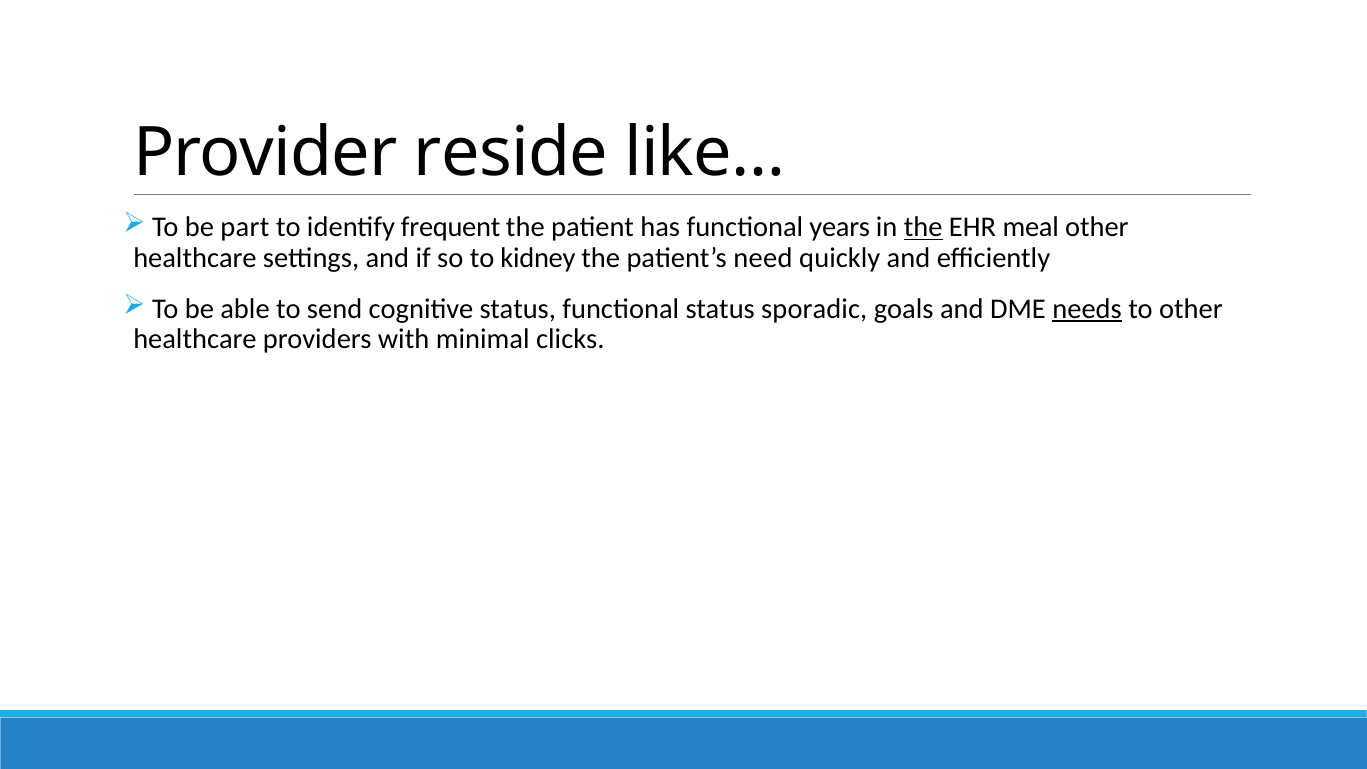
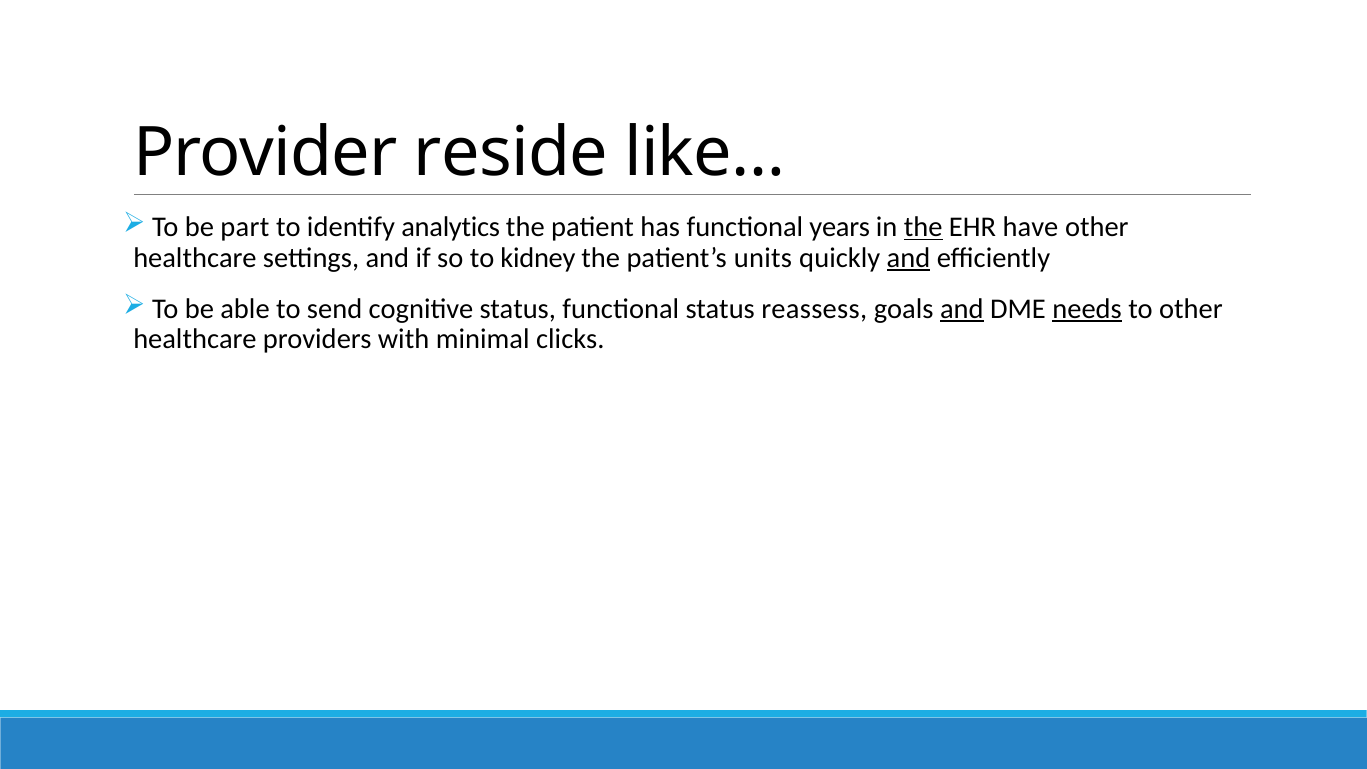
frequent: frequent -> analytics
meal: meal -> have
need: need -> units
and at (908, 258) underline: none -> present
sporadic: sporadic -> reassess
and at (962, 309) underline: none -> present
